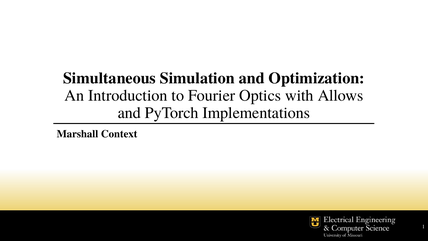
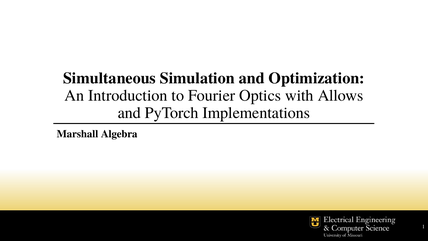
Context: Context -> Algebra
